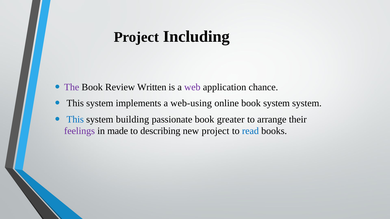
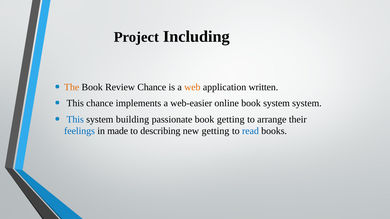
The colour: purple -> orange
Review Written: Written -> Chance
web colour: purple -> orange
chance: chance -> written
system at (100, 103): system -> chance
web-using: web-using -> web-easier
book greater: greater -> getting
feelings colour: purple -> blue
new project: project -> getting
